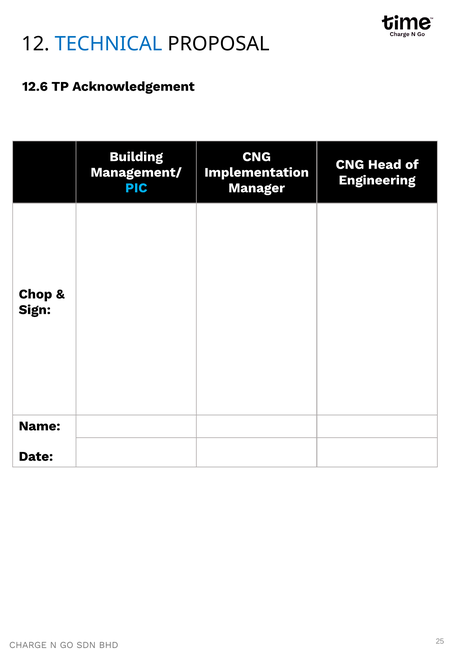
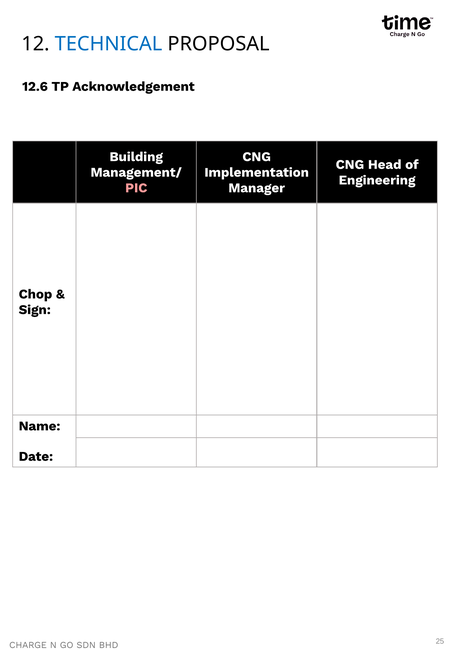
PIC colour: light blue -> pink
